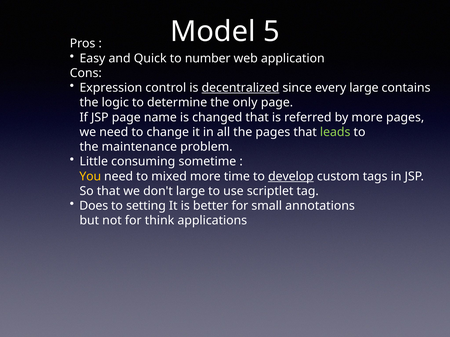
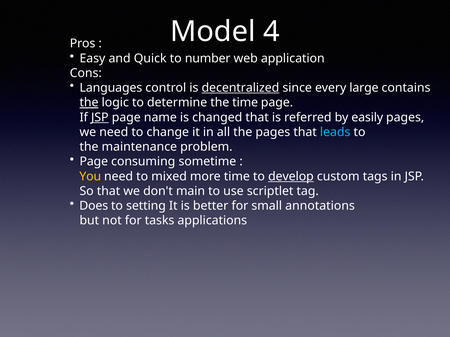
5: 5 -> 4
Expression: Expression -> Languages
the at (89, 103) underline: none -> present
the only: only -> time
JSP at (100, 117) underline: none -> present
by more: more -> easily
leads colour: light green -> light blue
Little at (94, 162): Little -> Page
don't large: large -> main
think: think -> tasks
